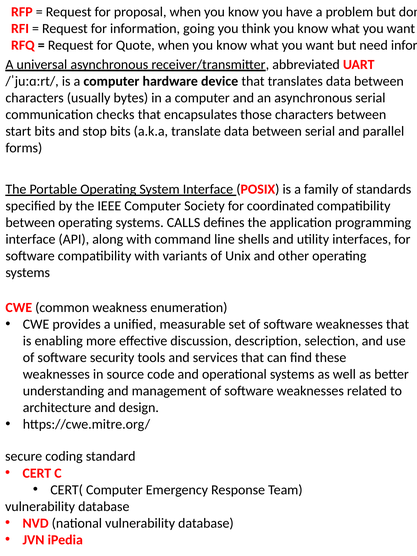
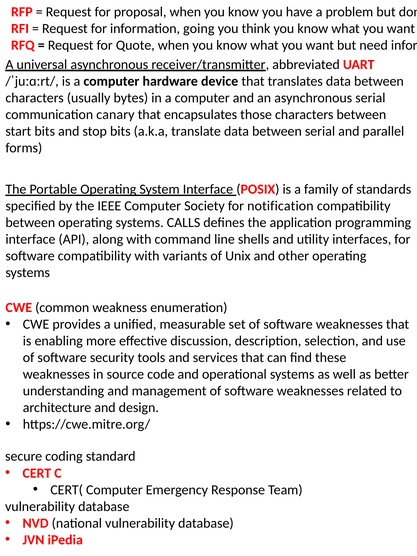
checks: checks -> canary
coordinated: coordinated -> notification
